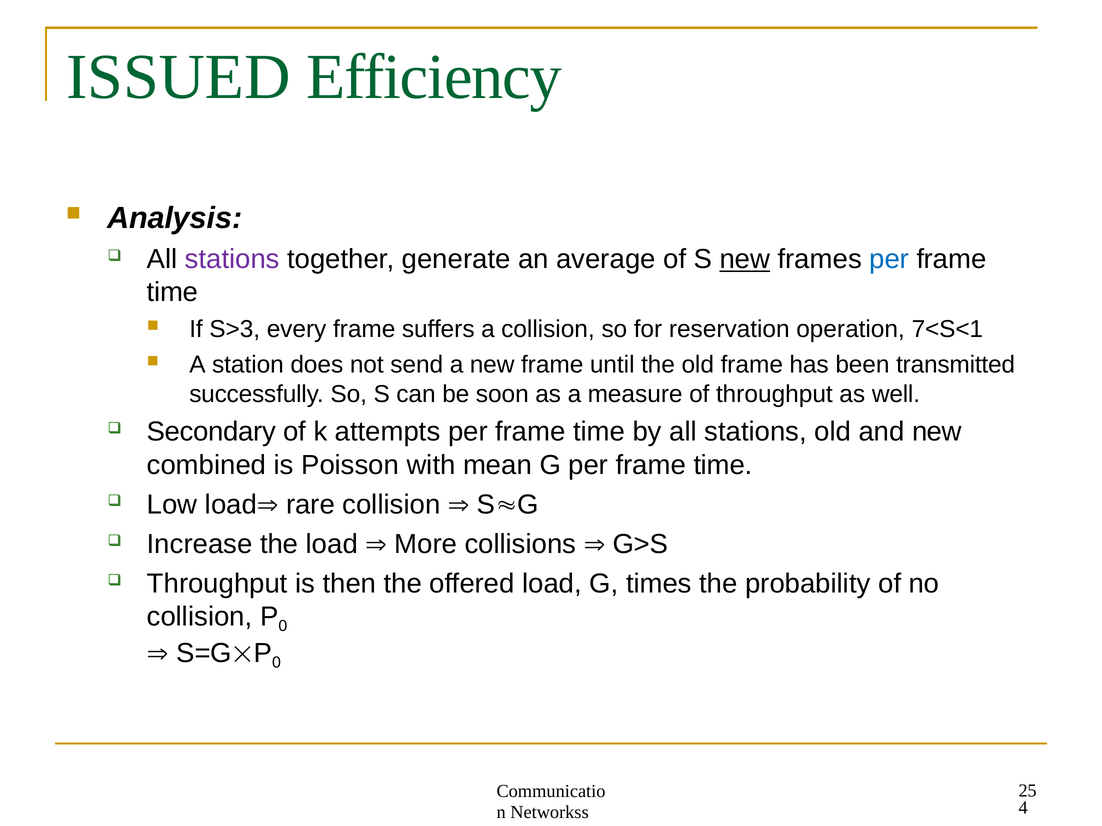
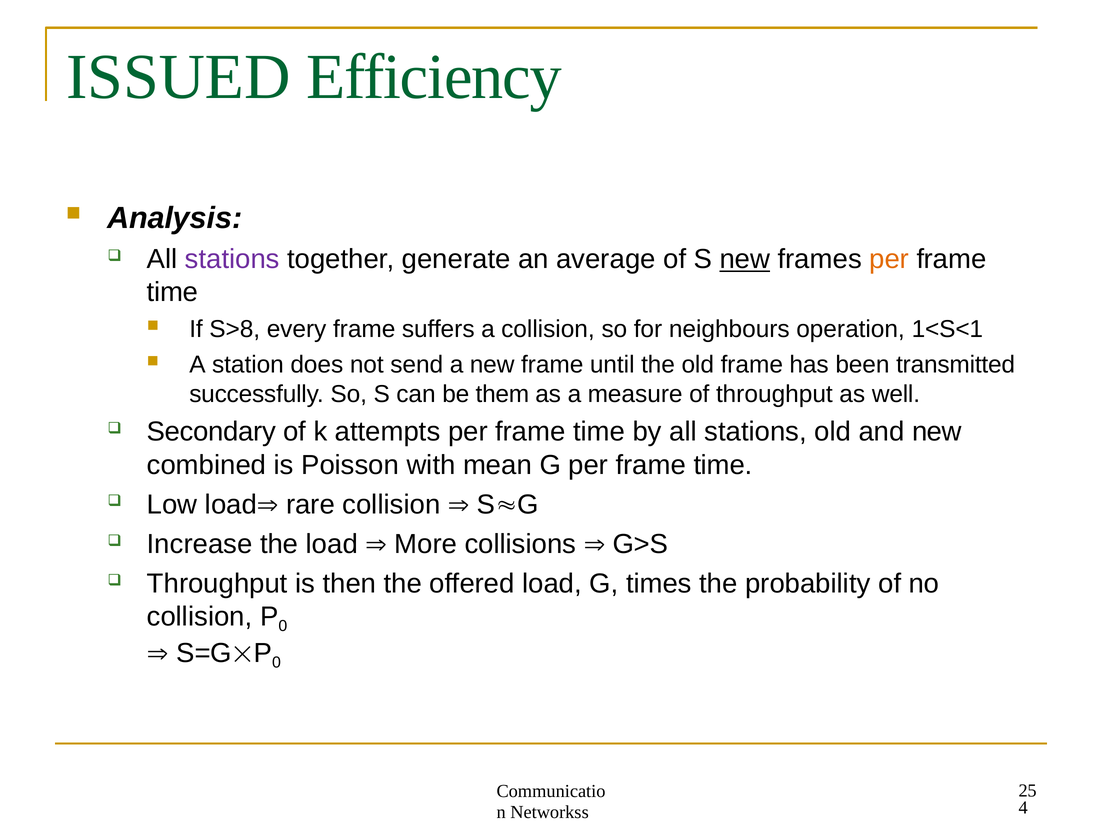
per at (889, 259) colour: blue -> orange
S>3: S>3 -> S>8
reservation: reservation -> neighbours
7<S<1: 7<S<1 -> 1<S<1
soon: soon -> them
